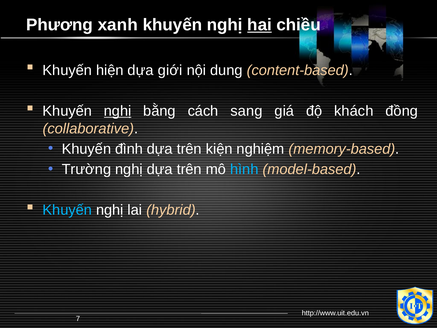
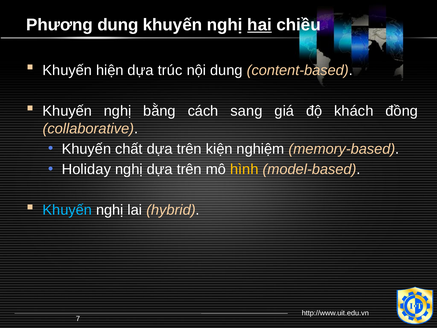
Phương xanh: xanh -> dung
giới: giới -> trúc
nghị at (118, 111) underline: present -> none
đình: đình -> chất
Trường: Trường -> Holiday
hình colour: light blue -> yellow
